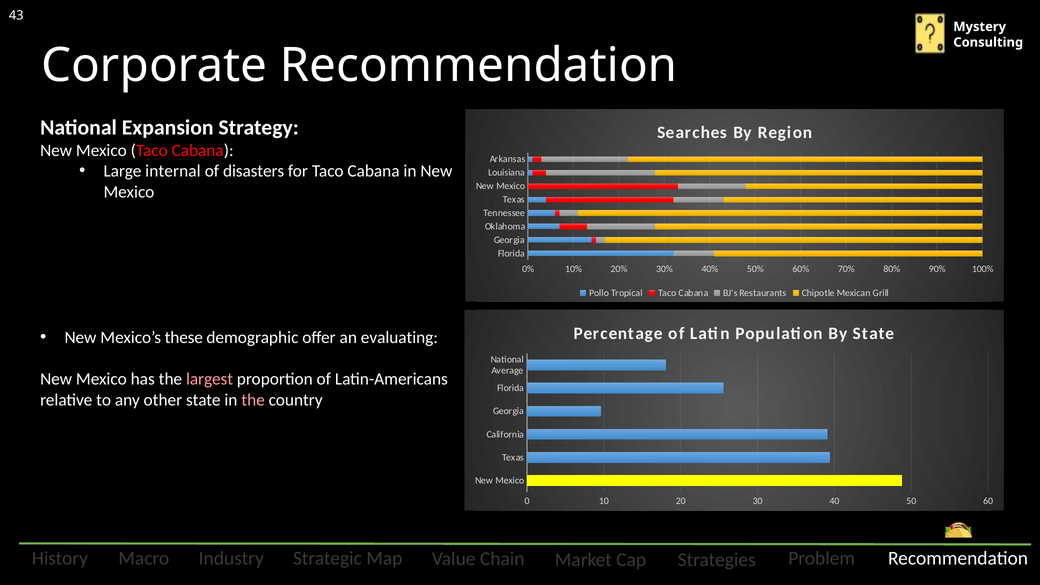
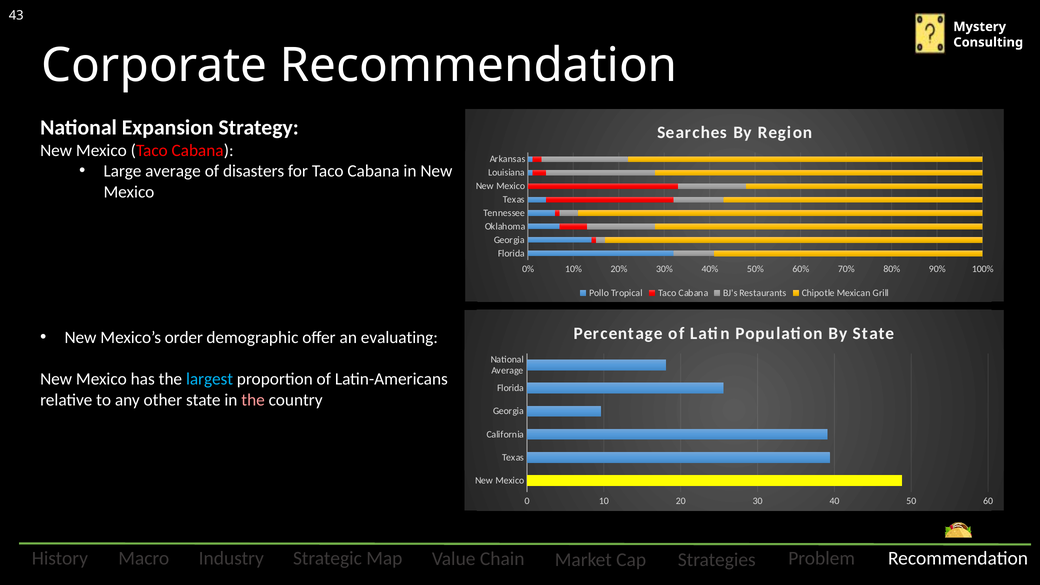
Large internal: internal -> average
these: these -> order
largest colour: pink -> light blue
